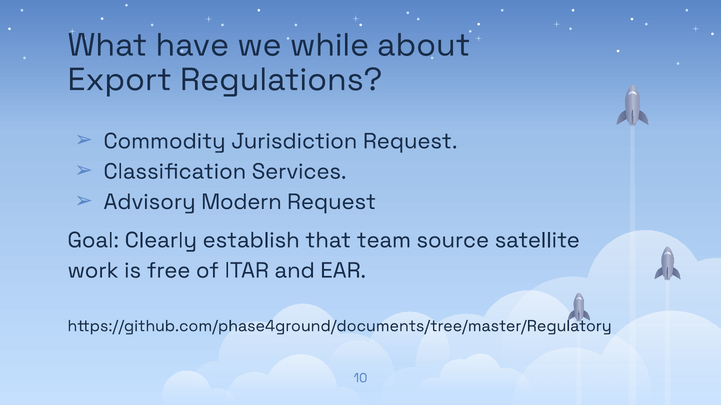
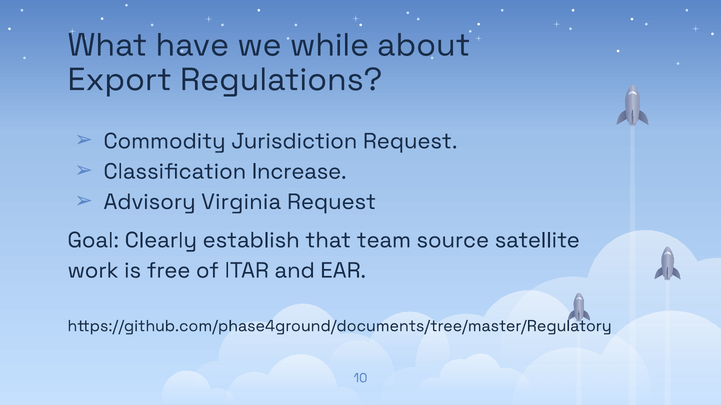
Services: Services -> Increase
Modern: Modern -> Virginia
